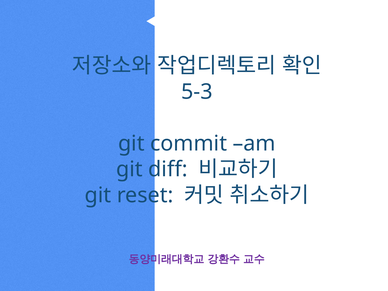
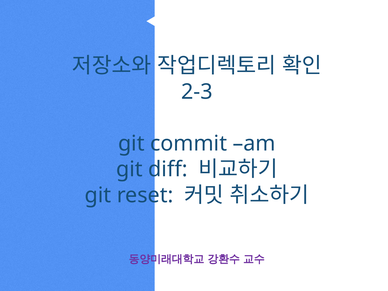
5-3: 5-3 -> 2-3
